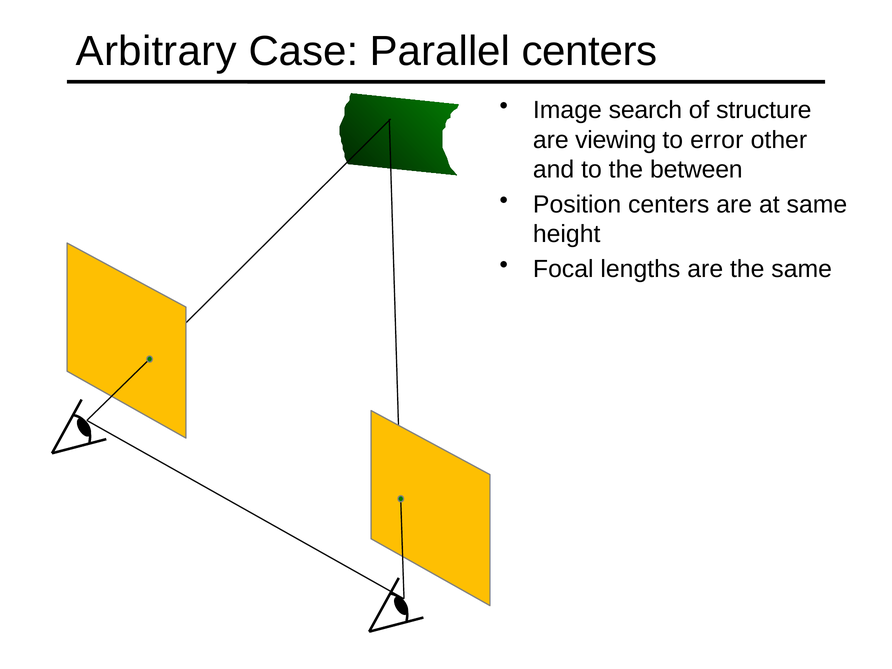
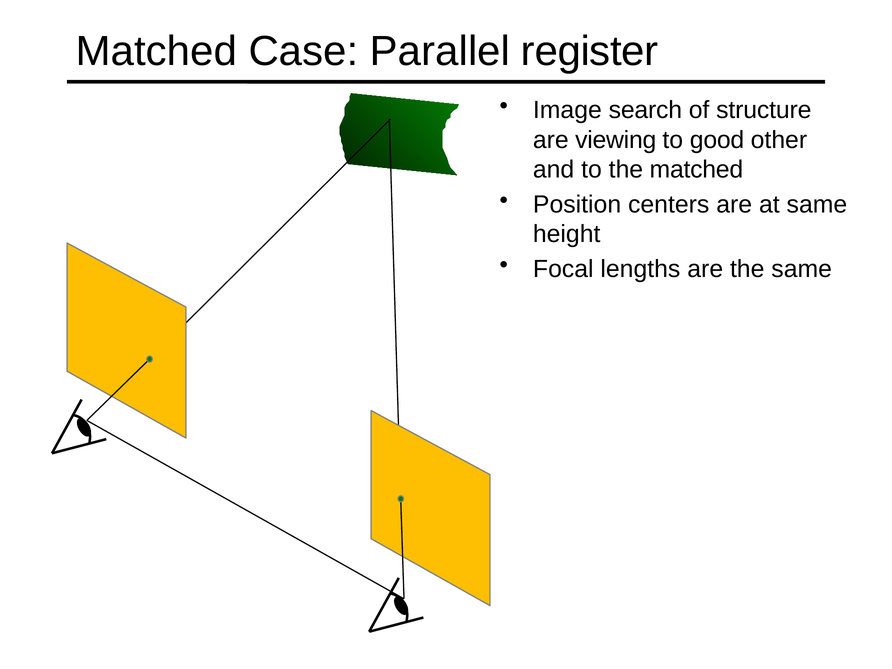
Arbitrary at (156, 51): Arbitrary -> Matched
centers at (590, 51): centers -> register
error: error -> good
the between: between -> matched
